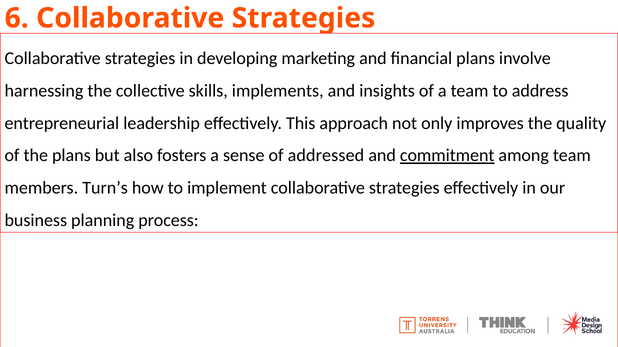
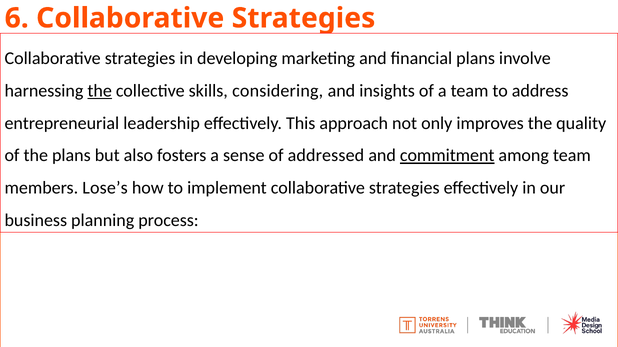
the at (100, 91) underline: none -> present
implements: implements -> considering
Turn’s: Turn’s -> Lose’s
